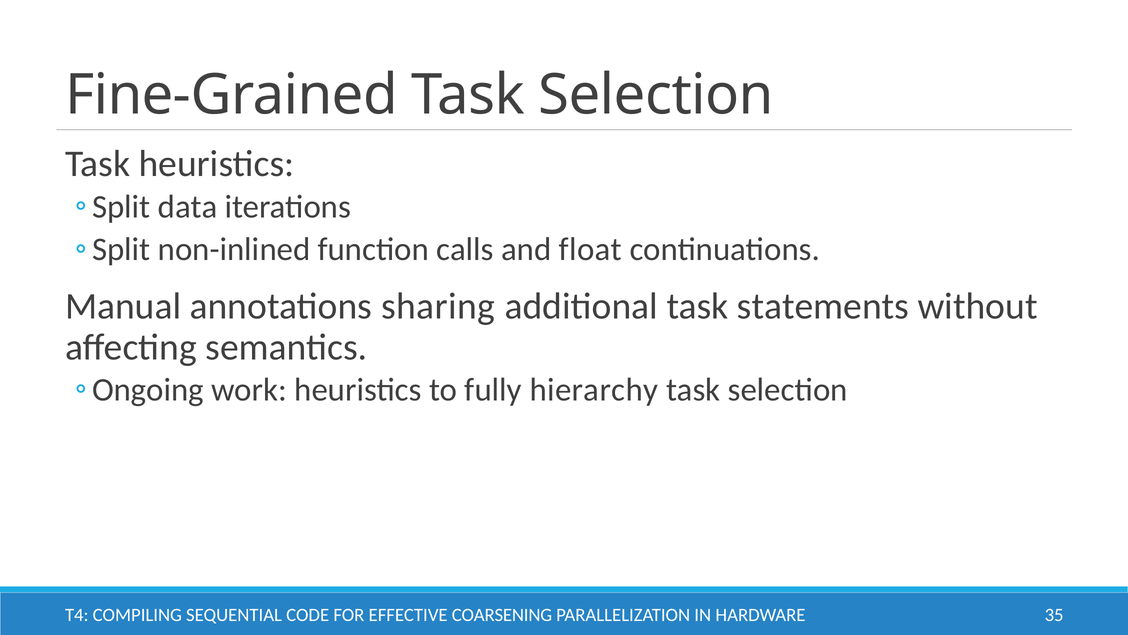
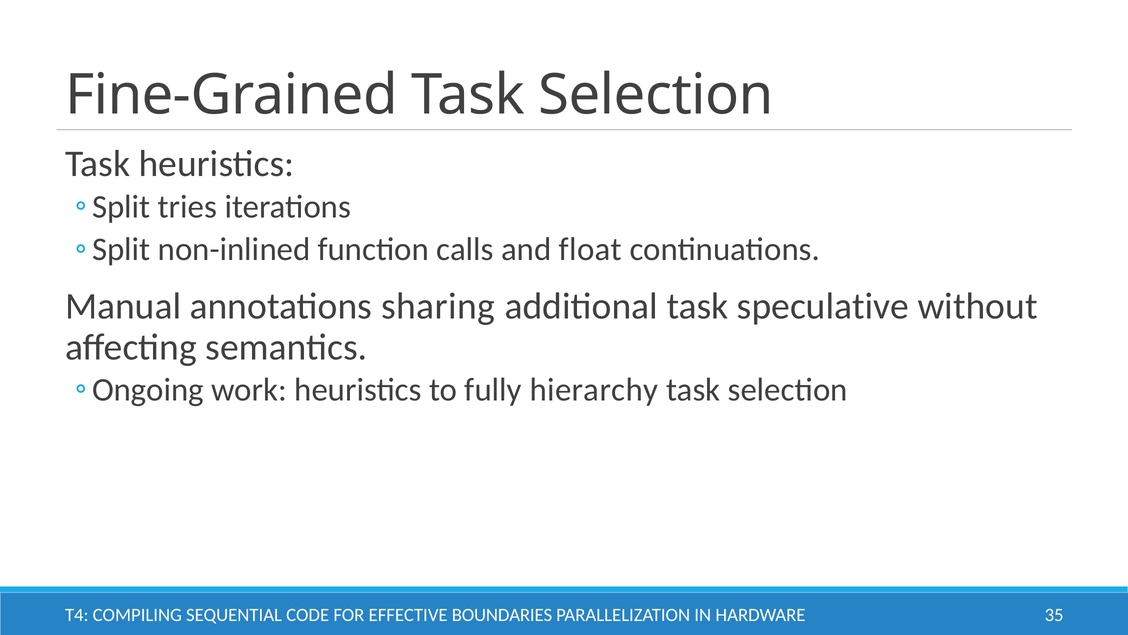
data: data -> tries
statements: statements -> speculative
COARSENING: COARSENING -> BOUNDARIES
